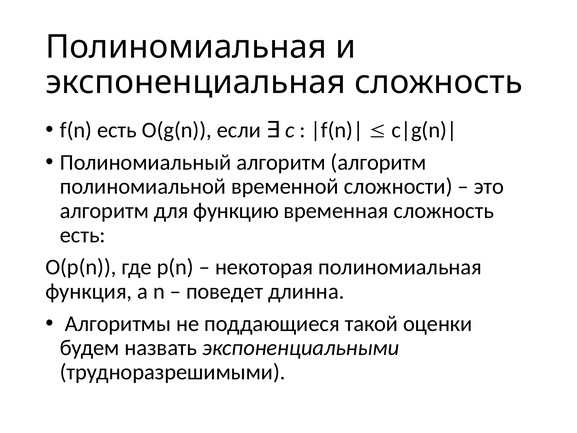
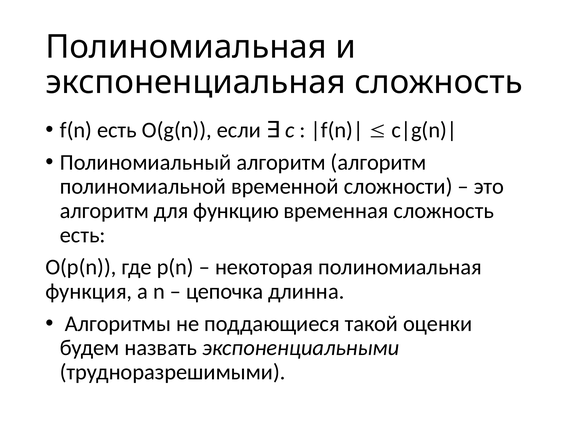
поведет: поведет -> цепочка
